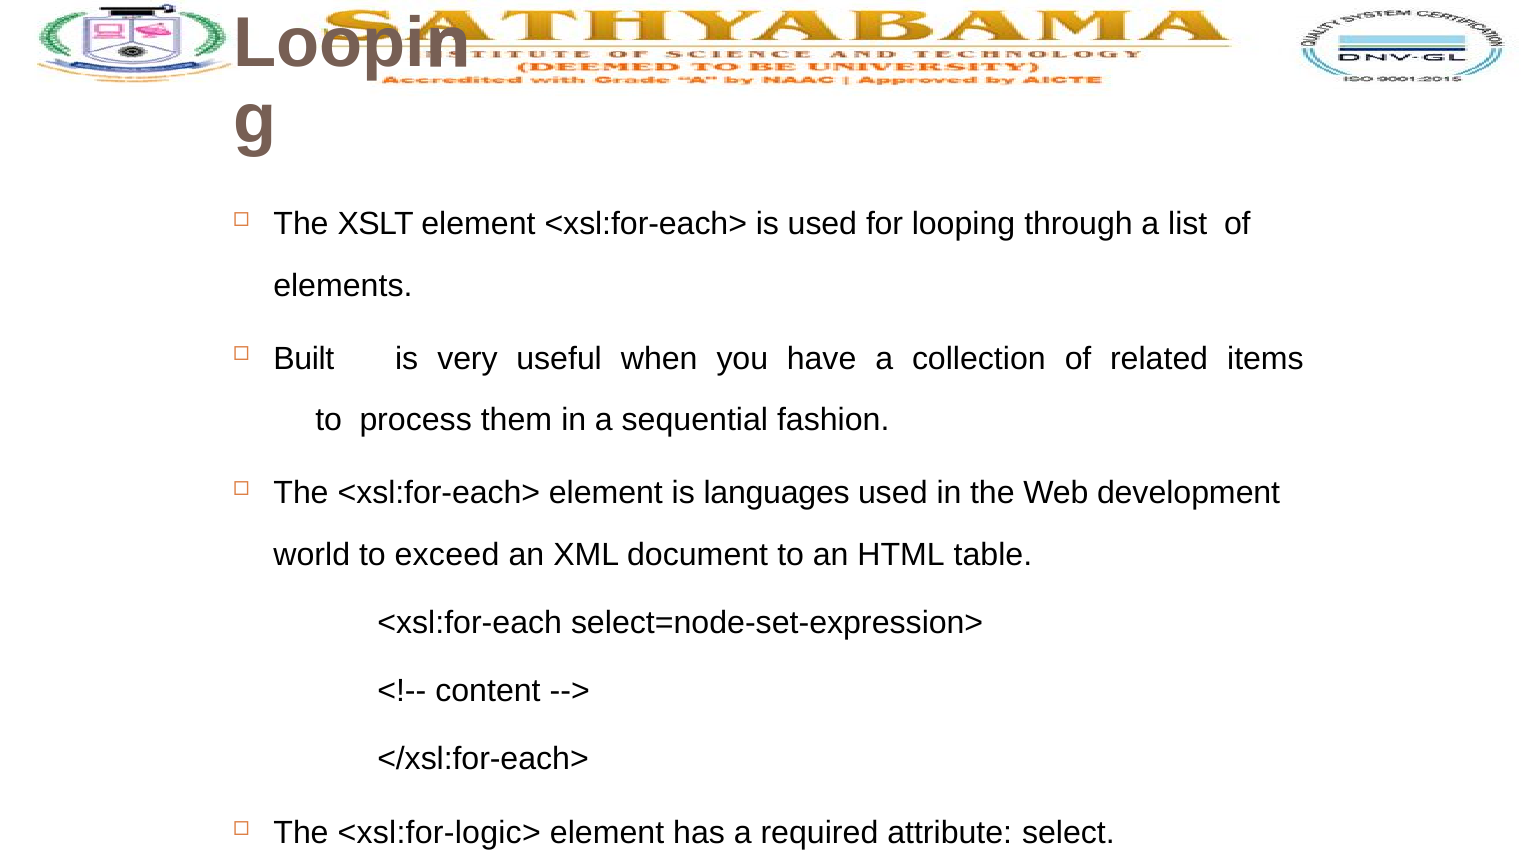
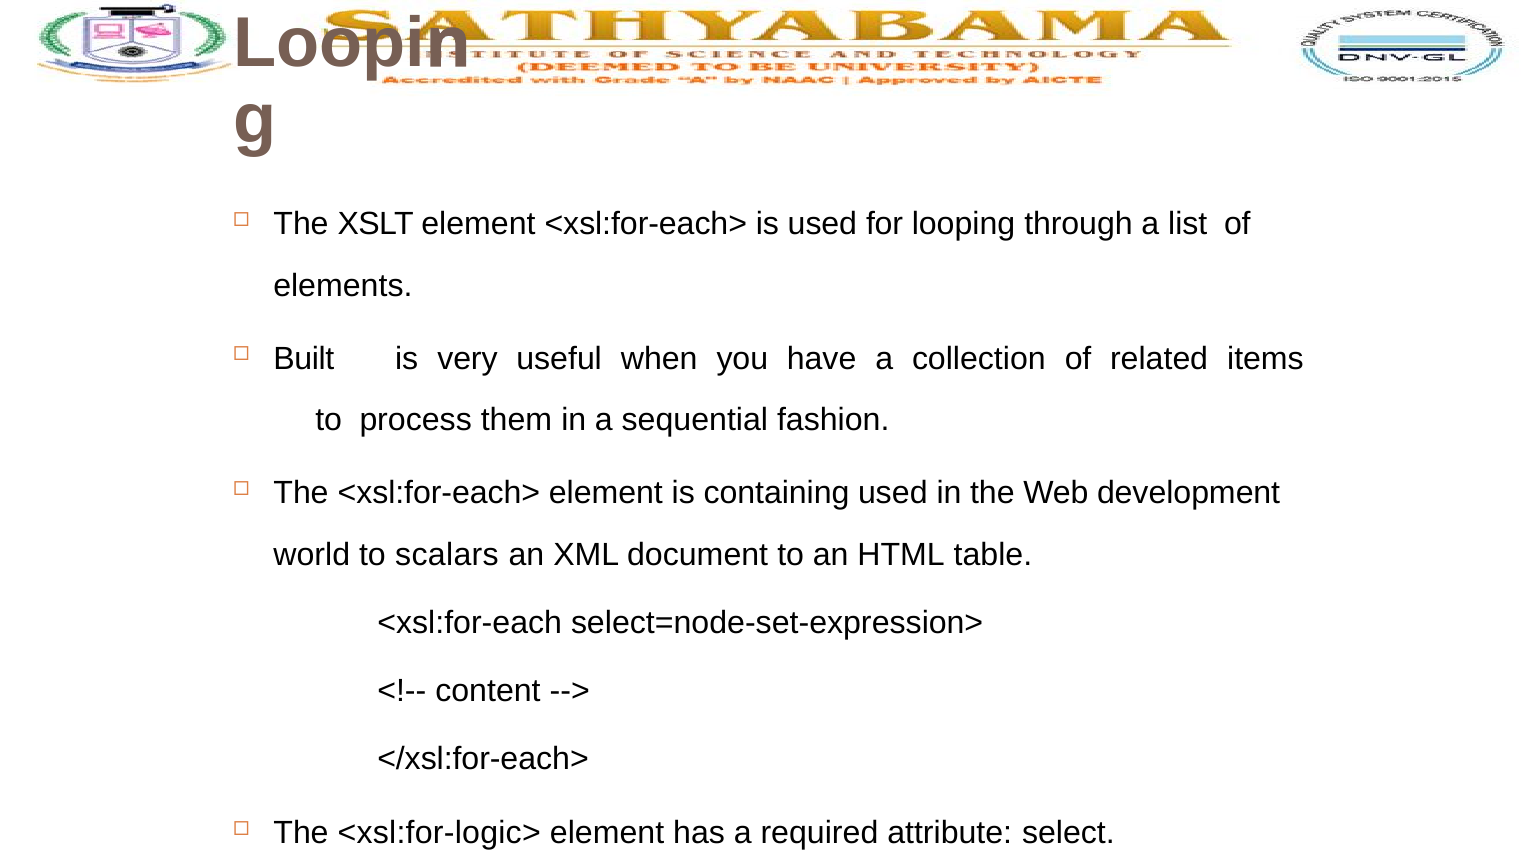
languages: languages -> containing
exceed: exceed -> scalars
